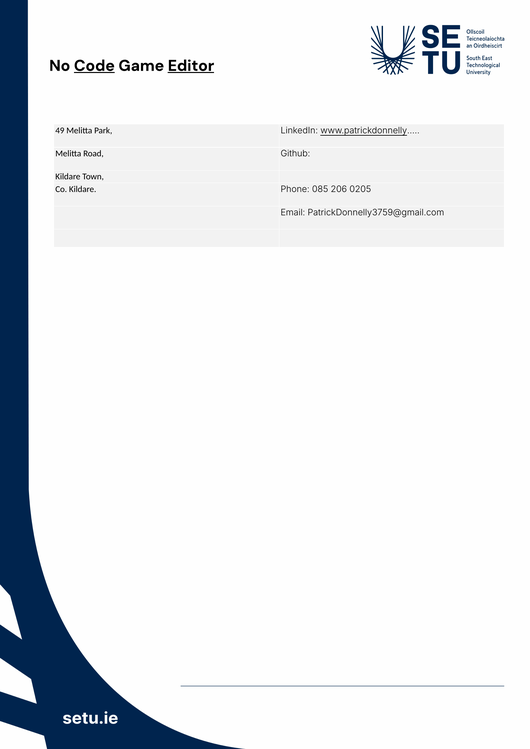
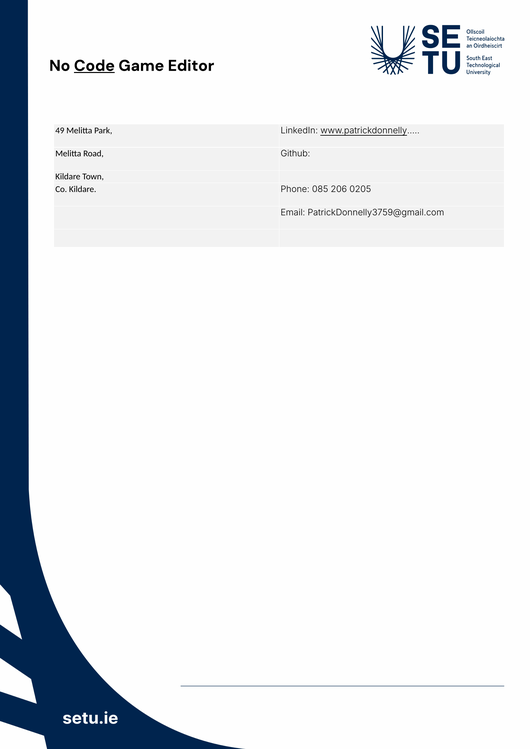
Editor underline: present -> none
